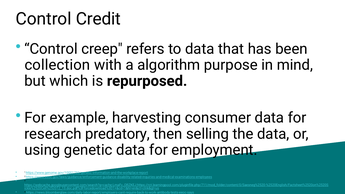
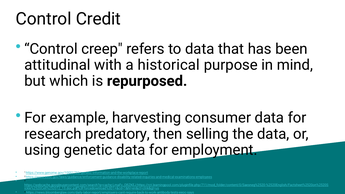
collection: collection -> attitudinal
algorithm: algorithm -> historical
